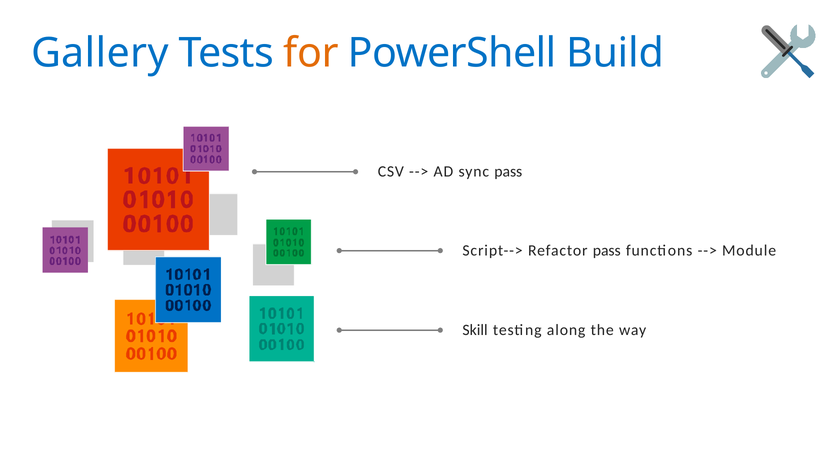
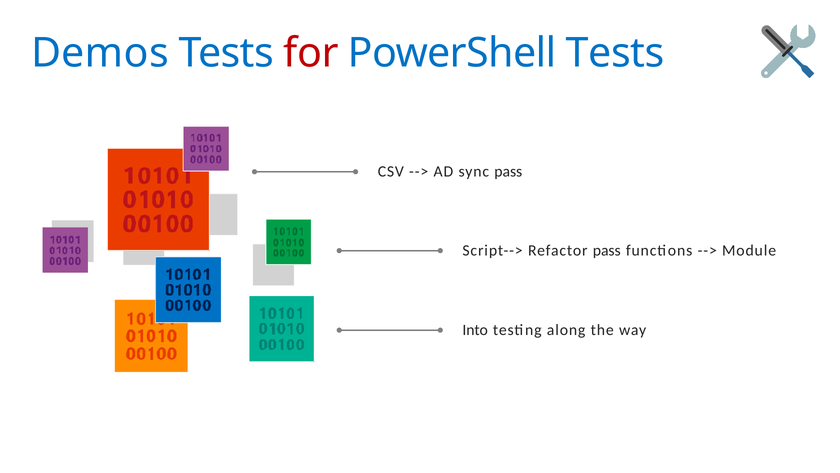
Gallery: Gallery -> Demos
for colour: orange -> red
PowerShell Build: Build -> Tests
Skill: Skill -> Into
